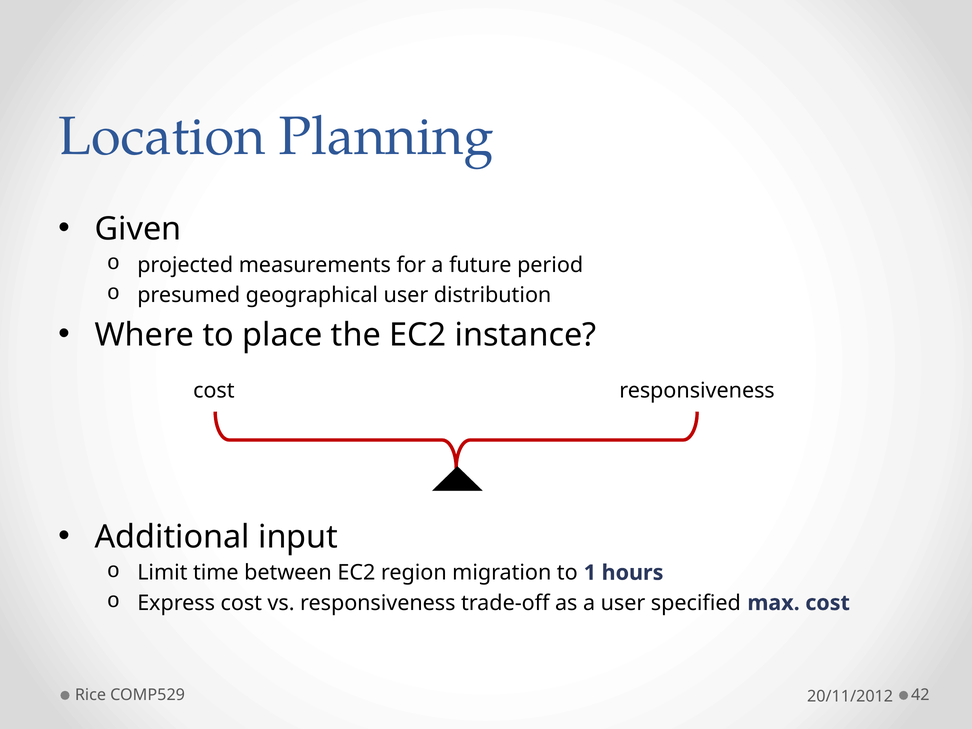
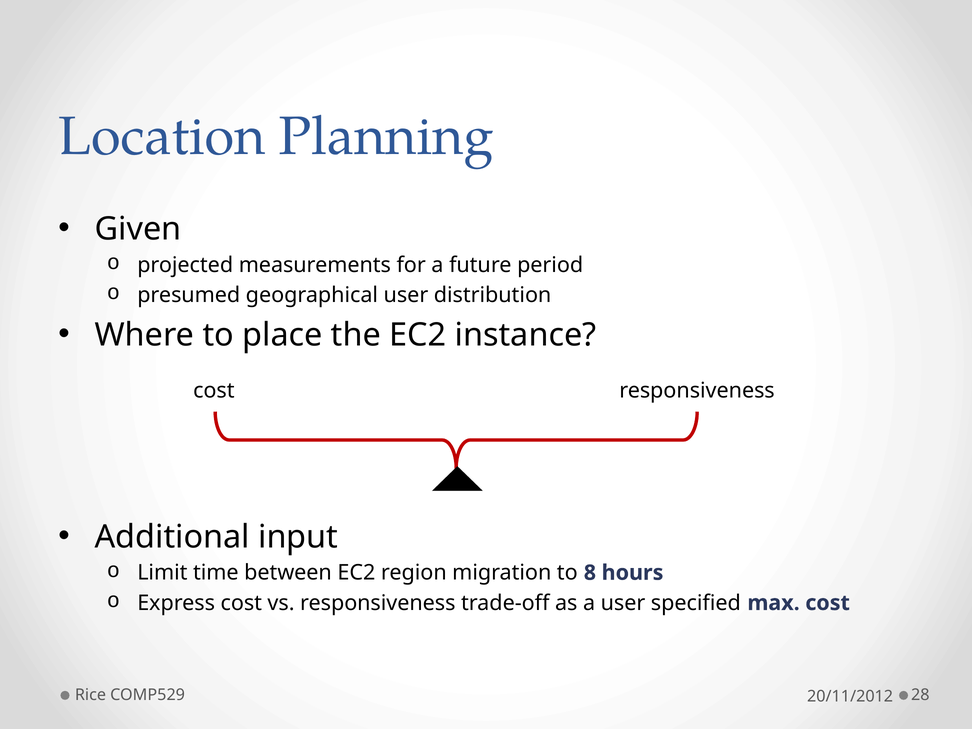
1: 1 -> 8
42: 42 -> 28
